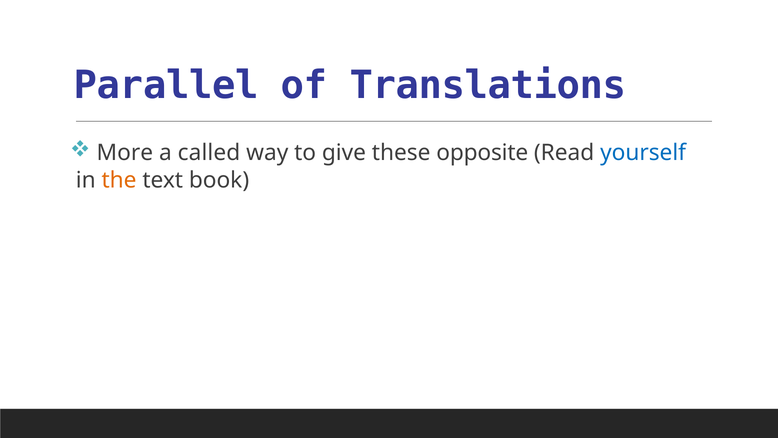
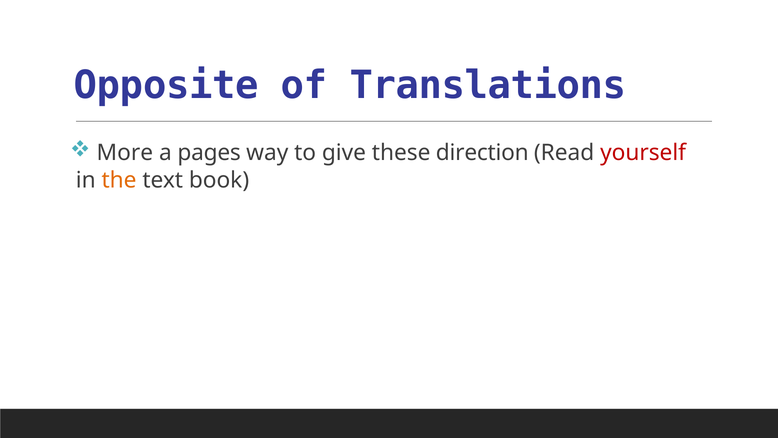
Parallel: Parallel -> Opposite
called: called -> pages
opposite: opposite -> direction
yourself colour: blue -> red
